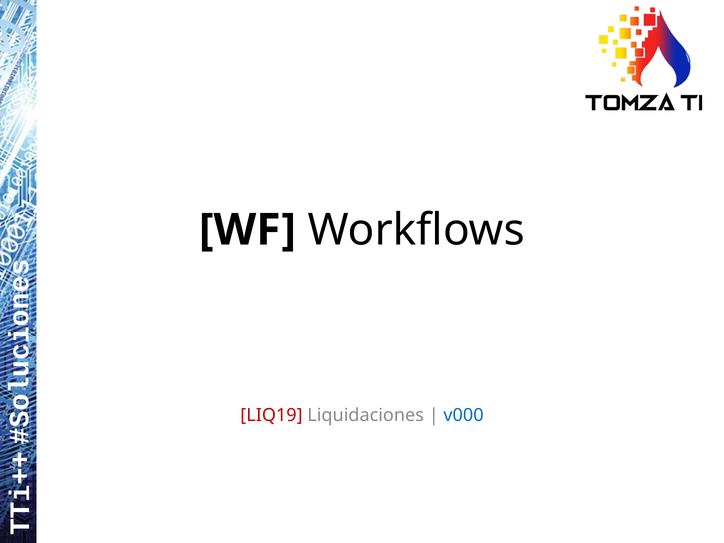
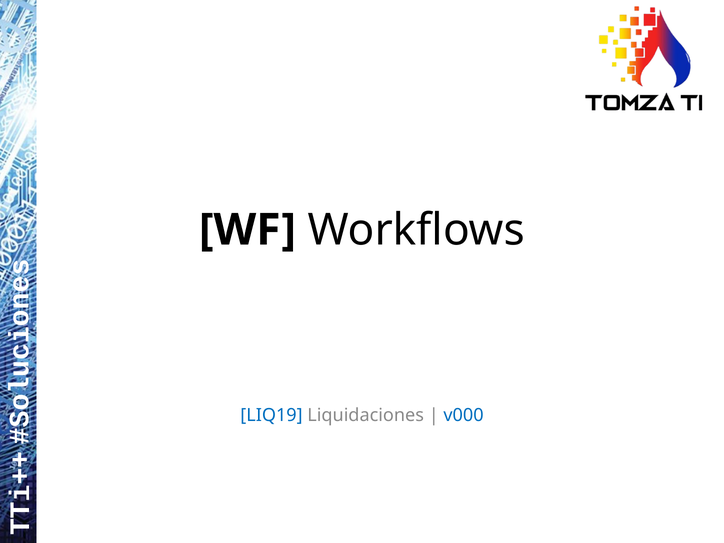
LIQ19 colour: red -> blue
